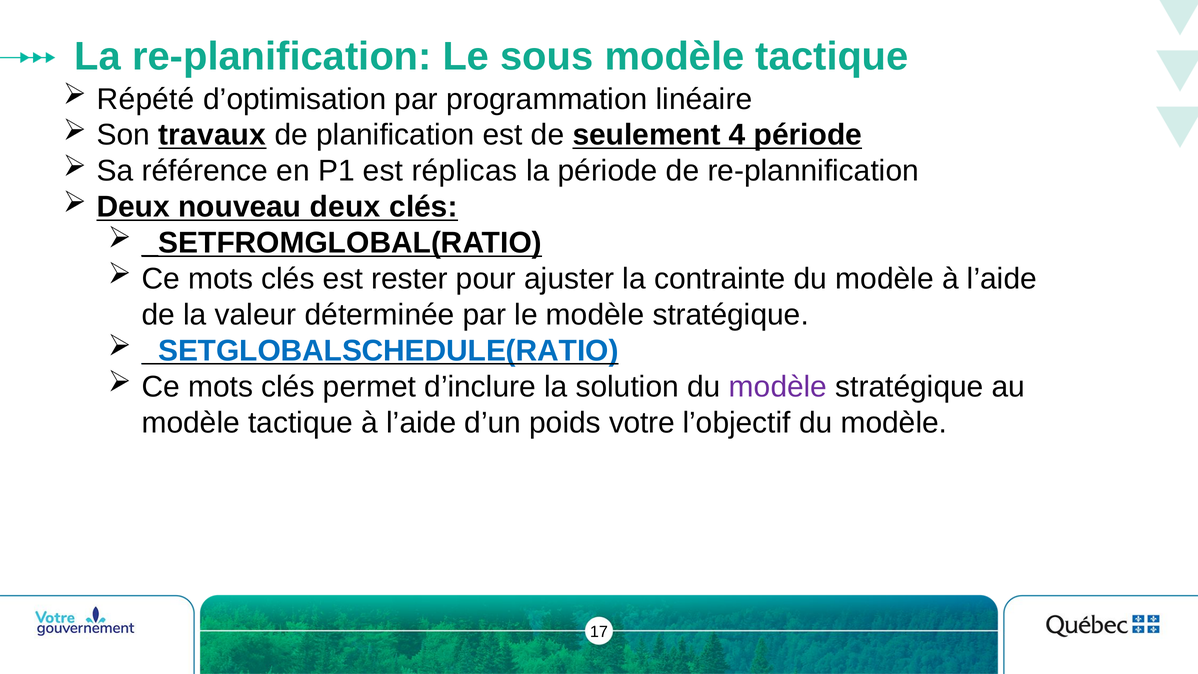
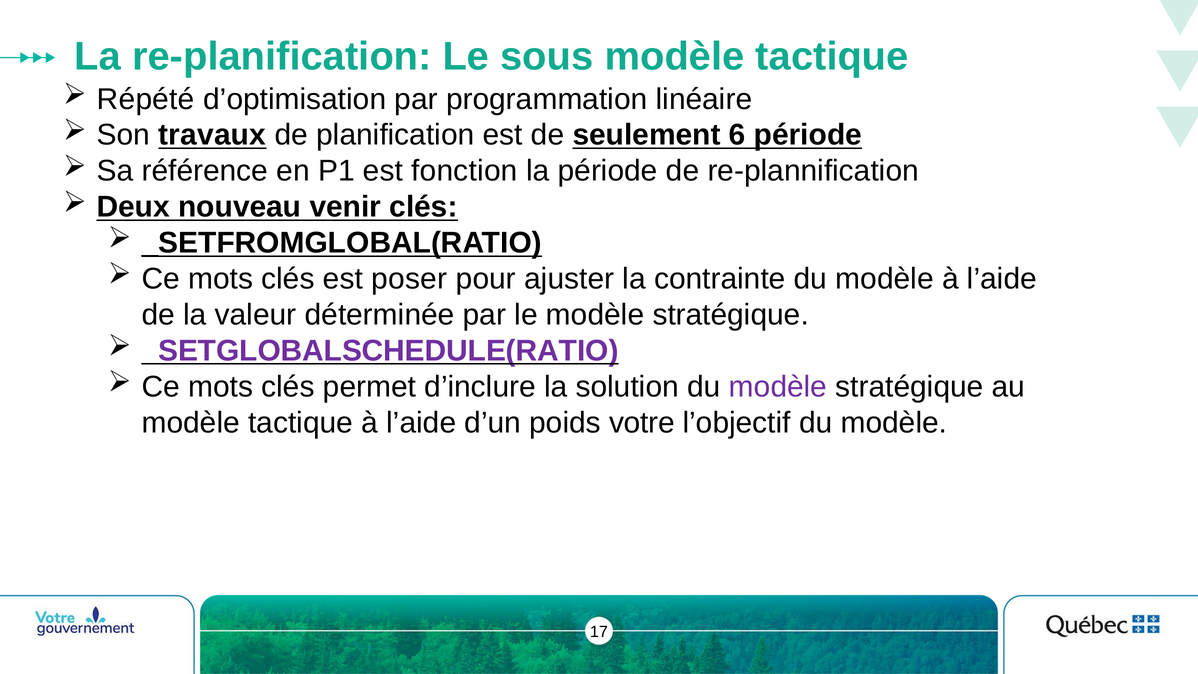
4: 4 -> 6
réplicas: réplicas -> fonction
nouveau deux: deux -> venir
rester: rester -> poser
_SETGLOBALSCHEDULE(RATIO colour: blue -> purple
